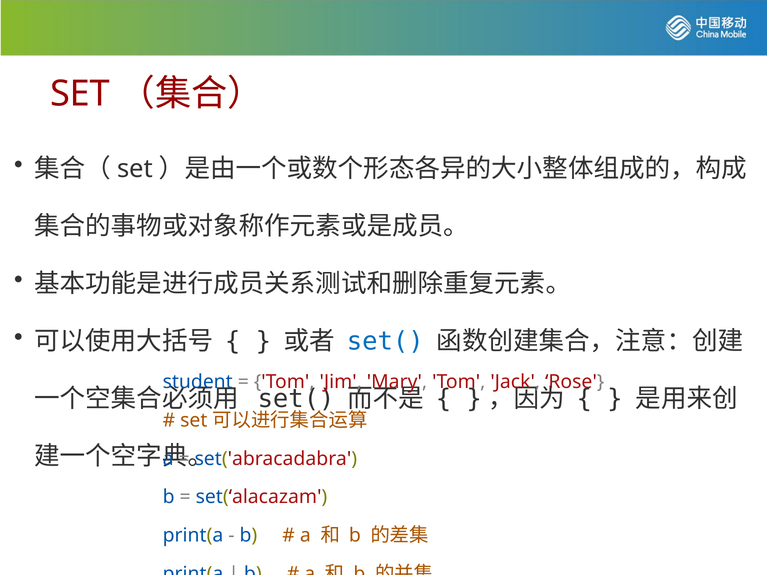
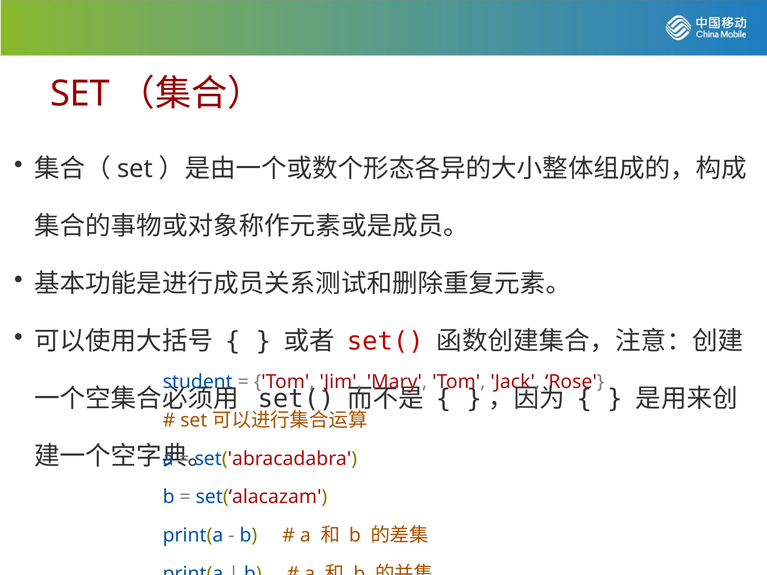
set( at (385, 342) colour: blue -> red
